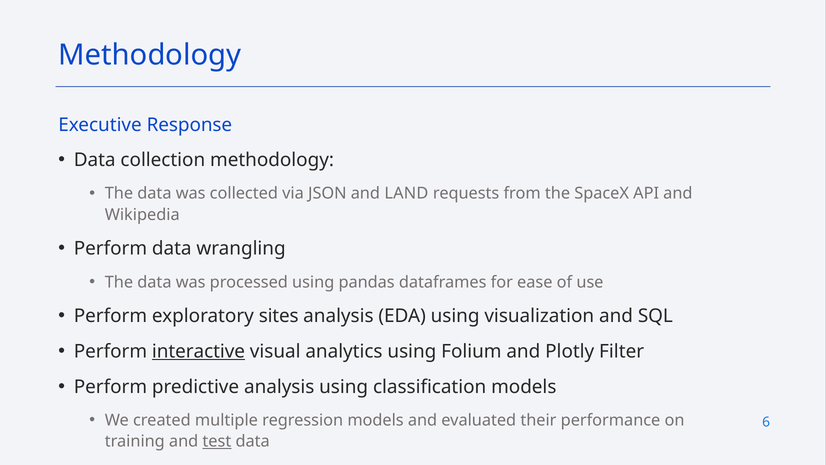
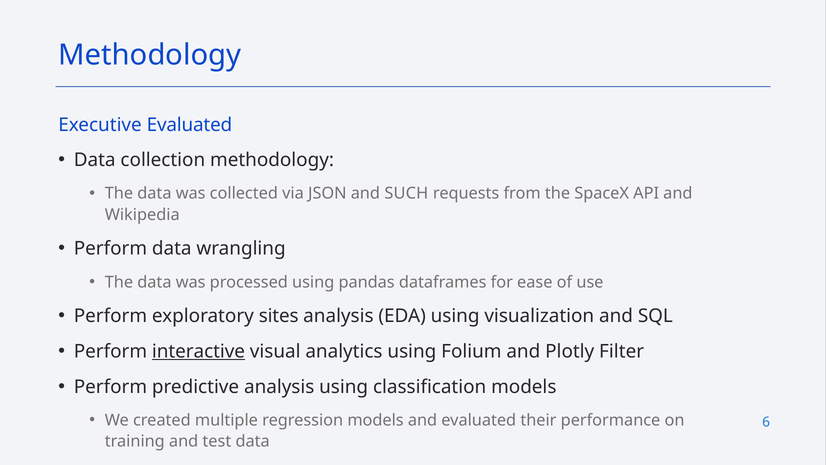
Executive Response: Response -> Evaluated
LAND: LAND -> SUCH
test underline: present -> none
